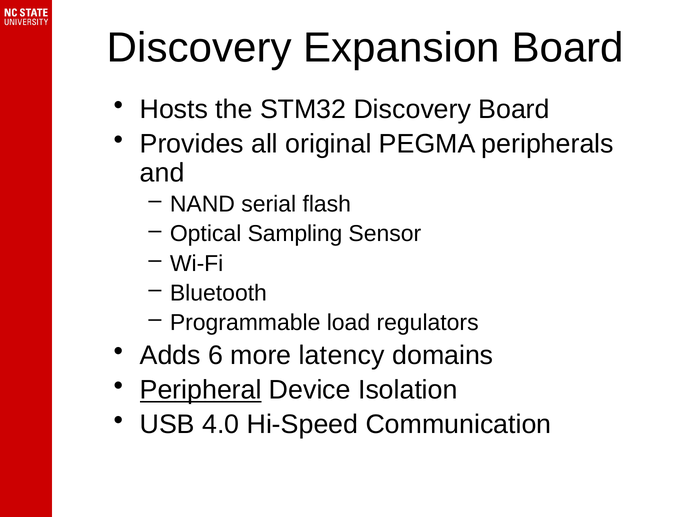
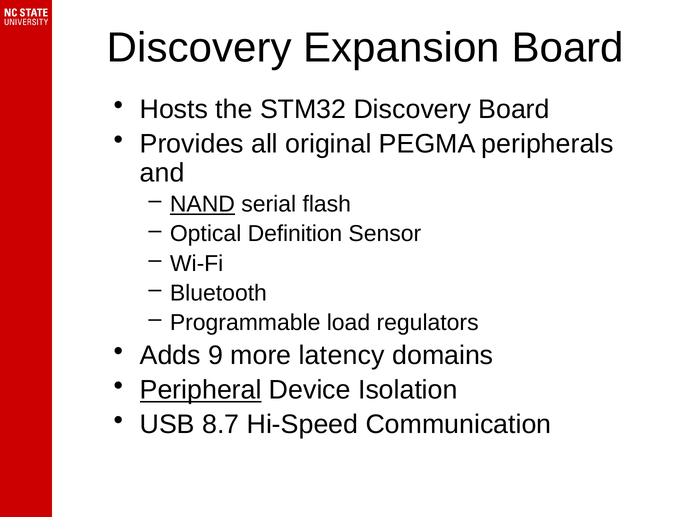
NAND underline: none -> present
Sampling: Sampling -> Definition
6: 6 -> 9
4.0: 4.0 -> 8.7
